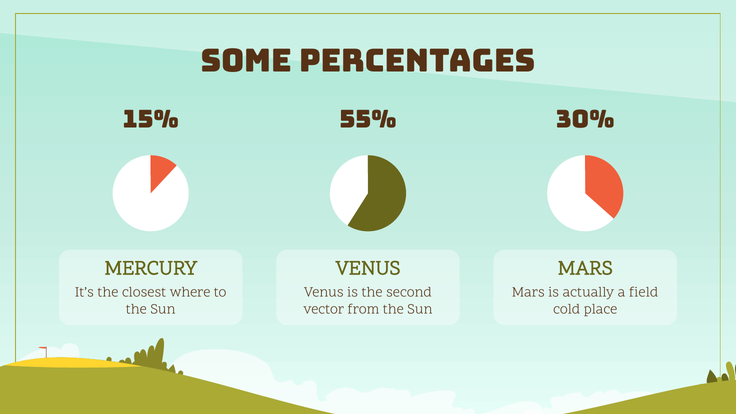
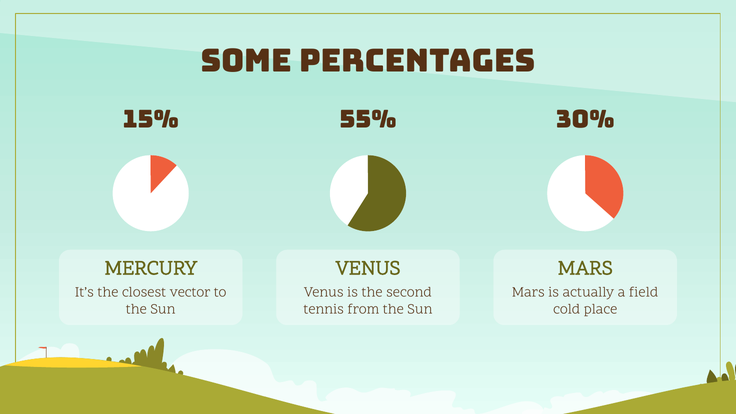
where: where -> vector
vector: vector -> tennis
